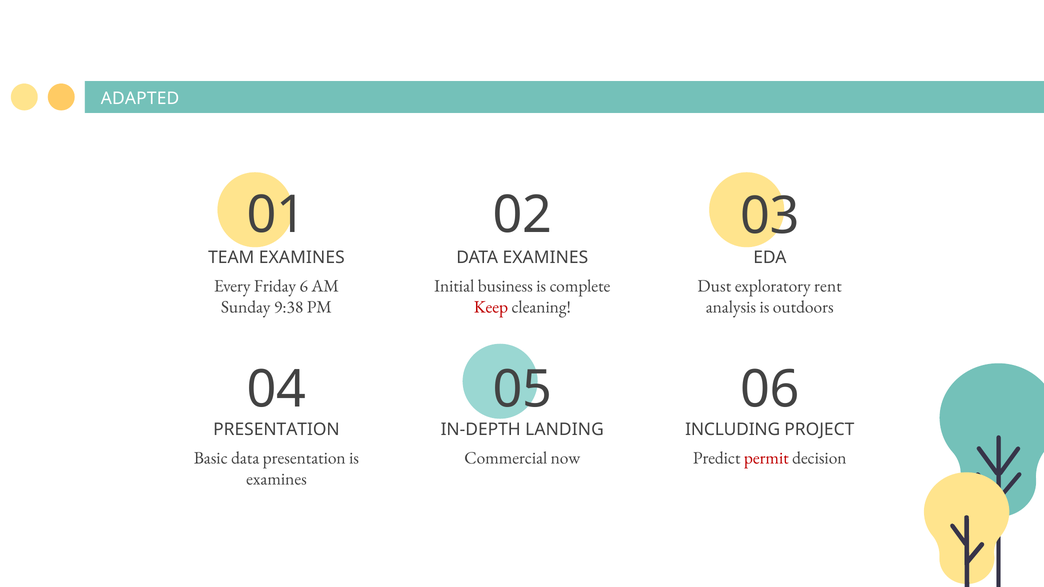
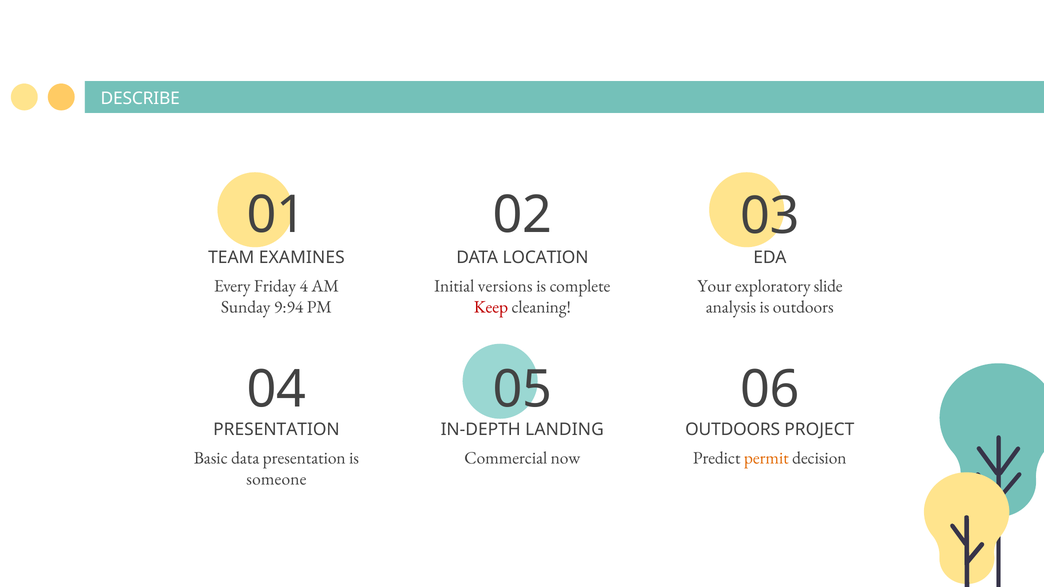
ADAPTED: ADAPTED -> DESCRIBE
DATA EXAMINES: EXAMINES -> LOCATION
6: 6 -> 4
business: business -> versions
Dust: Dust -> Your
rent: rent -> slide
9:38: 9:38 -> 9:94
INCLUDING at (733, 430): INCLUDING -> OUTDOORS
permit colour: red -> orange
examines at (277, 479): examines -> someone
